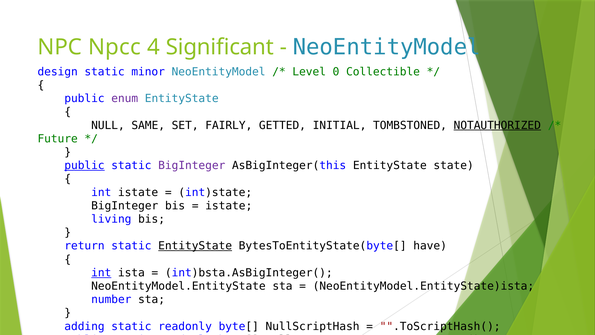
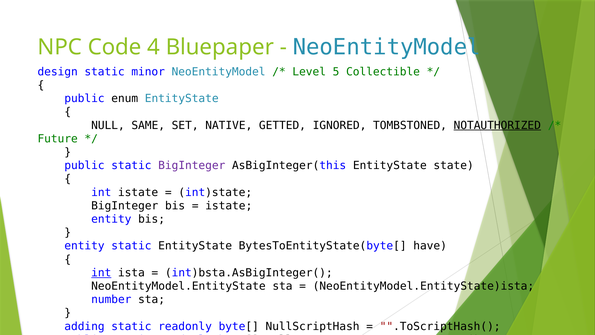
Npcc: Npcc -> Code
Significant: Significant -> Bluepaper
0: 0 -> 5
enum colour: purple -> black
FAIRLY: FAIRLY -> NATIVE
INITIAL: INITIAL -> IGNORED
public at (84, 165) underline: present -> none
living at (111, 219): living -> entity
return at (84, 246): return -> entity
EntityState at (195, 246) underline: present -> none
